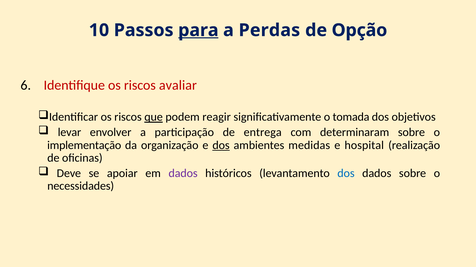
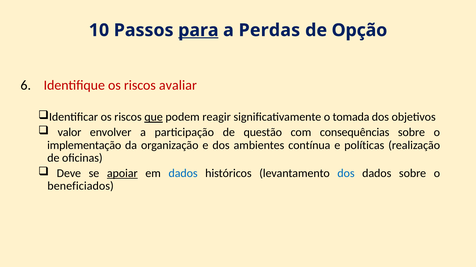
levar: levar -> valor
entrega: entrega -> questão
determinaram: determinaram -> consequências
dos at (221, 146) underline: present -> none
medidas: medidas -> contínua
hospital: hospital -> políticas
apoiar underline: none -> present
dados at (183, 174) colour: purple -> blue
necessidades: necessidades -> beneficiados
